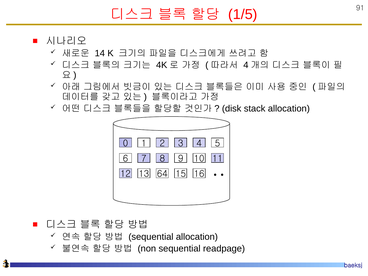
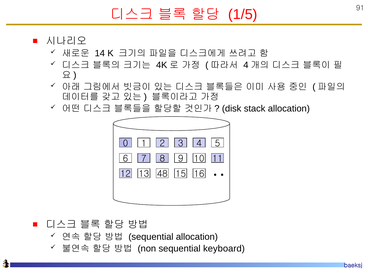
64: 64 -> 48
readpage: readpage -> keyboard
